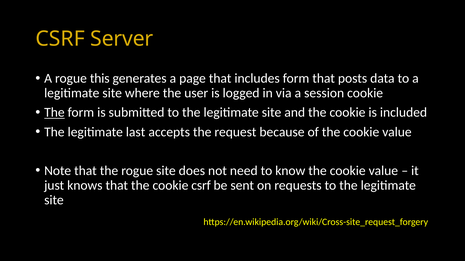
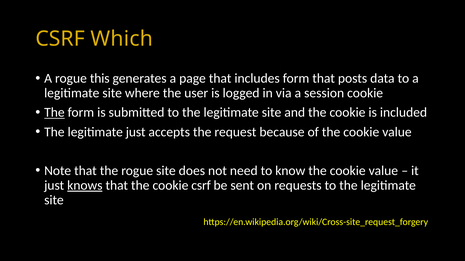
Server: Server -> Which
legitimate last: last -> just
knows underline: none -> present
